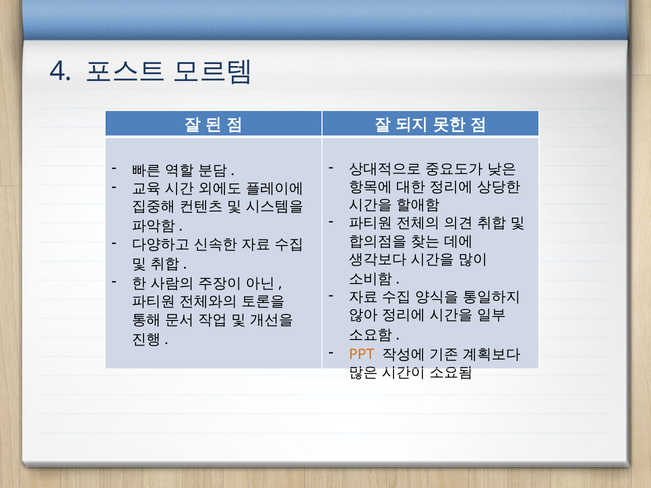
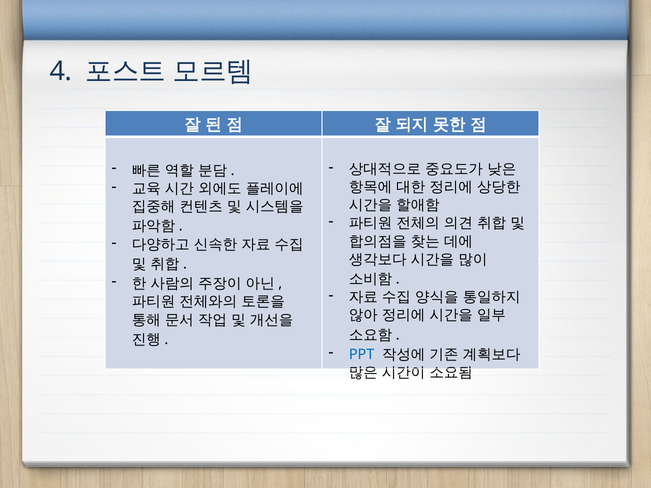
PPT colour: orange -> blue
